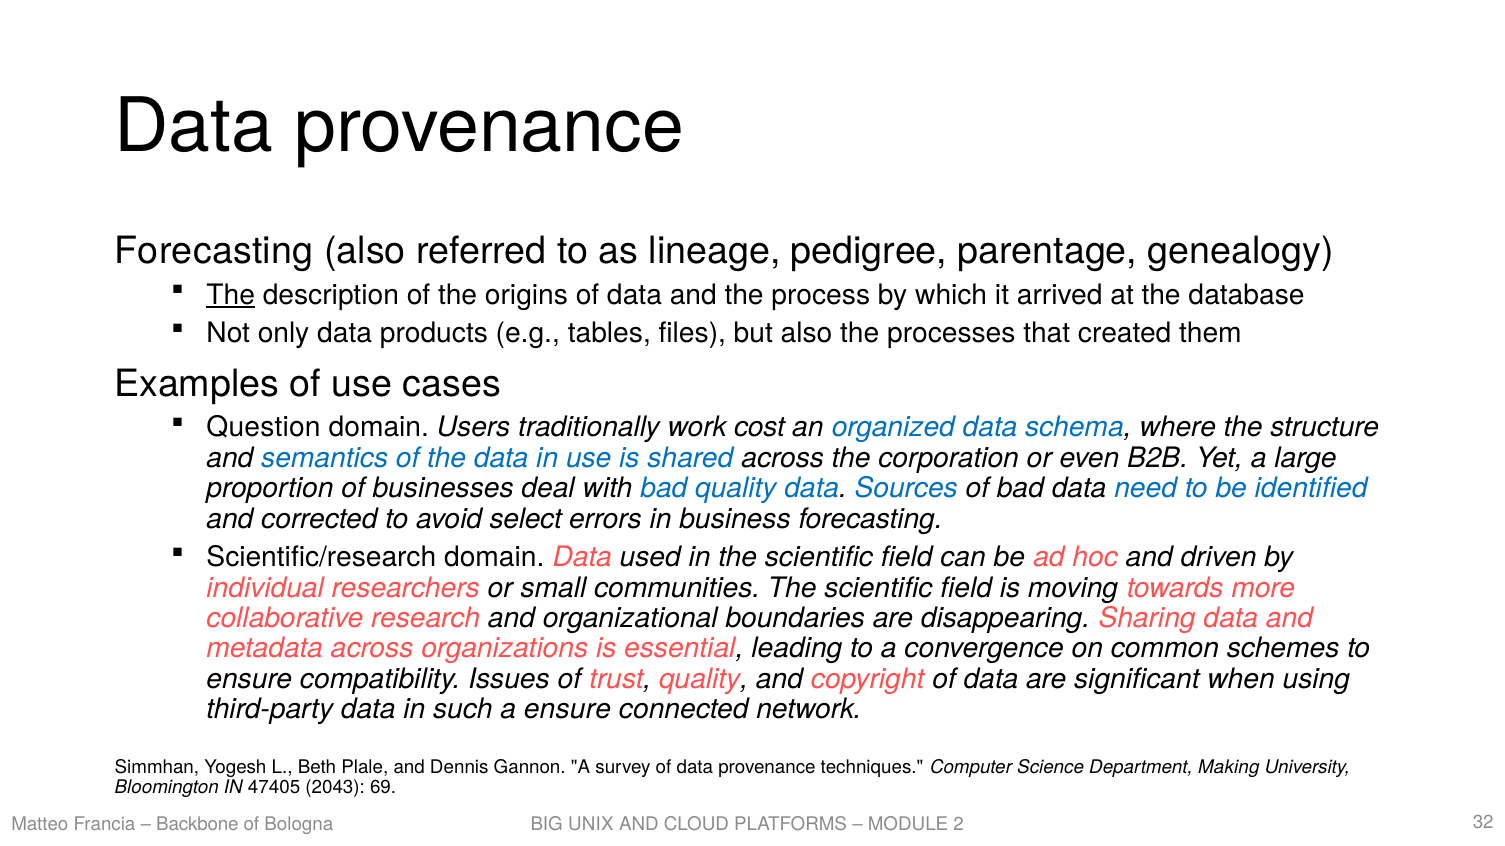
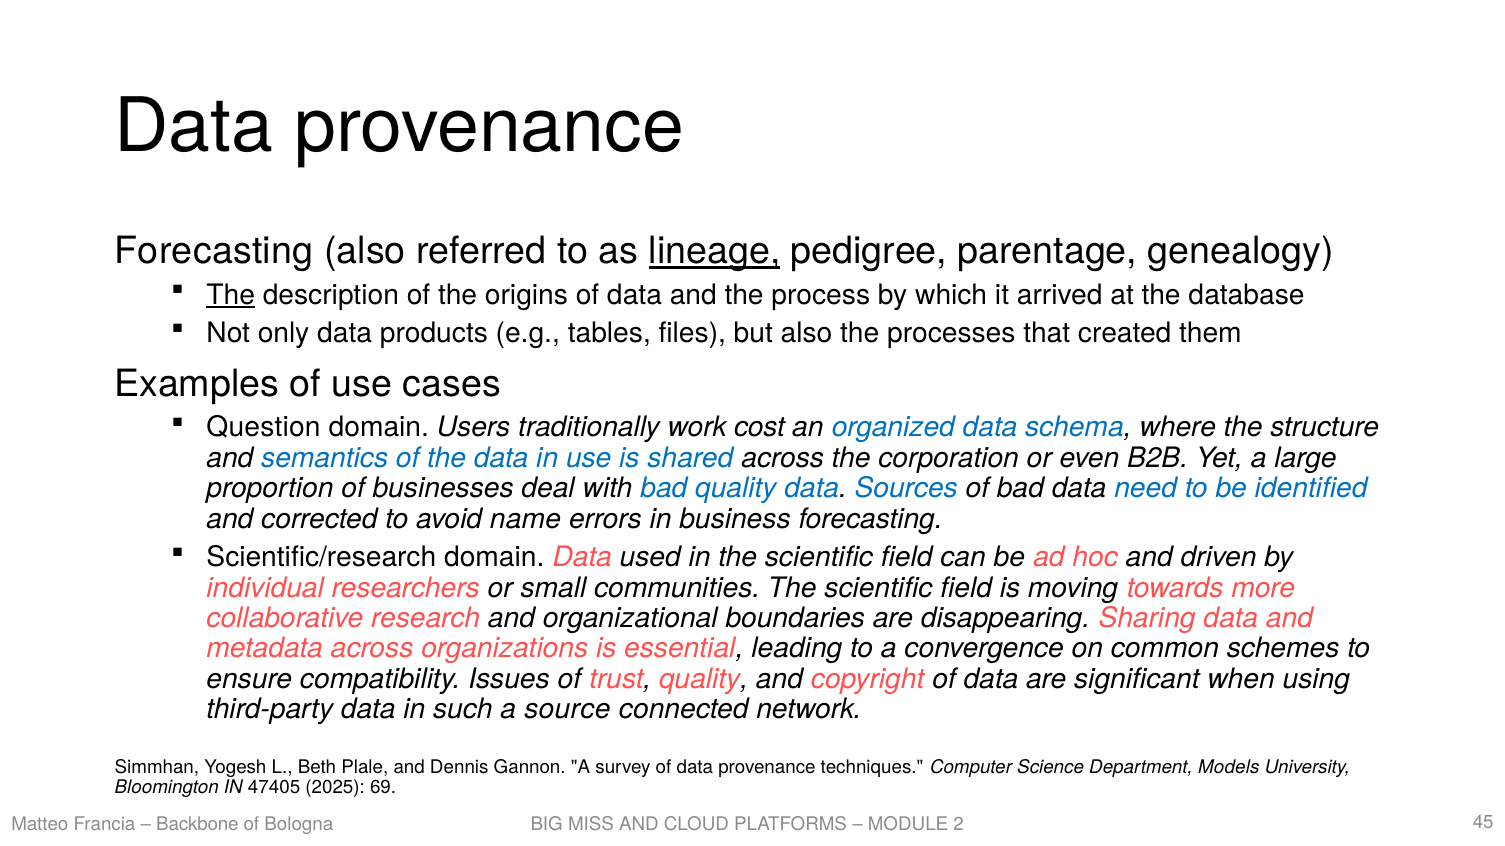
lineage underline: none -> present
select: select -> name
a ensure: ensure -> source
Making: Making -> Models
2043: 2043 -> 2025
UNIX: UNIX -> MISS
32: 32 -> 45
